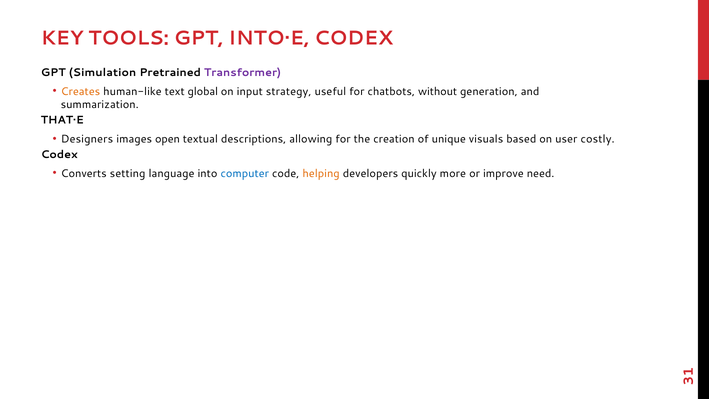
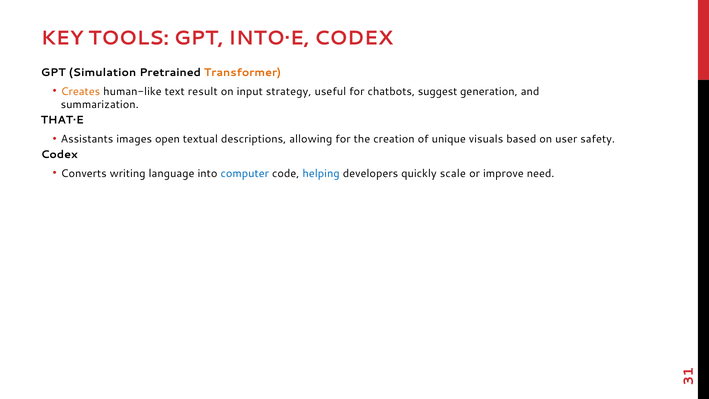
Transformer colour: purple -> orange
global: global -> result
without: without -> suggest
Designers: Designers -> Assistants
costly: costly -> safety
setting: setting -> writing
helping colour: orange -> blue
more: more -> scale
